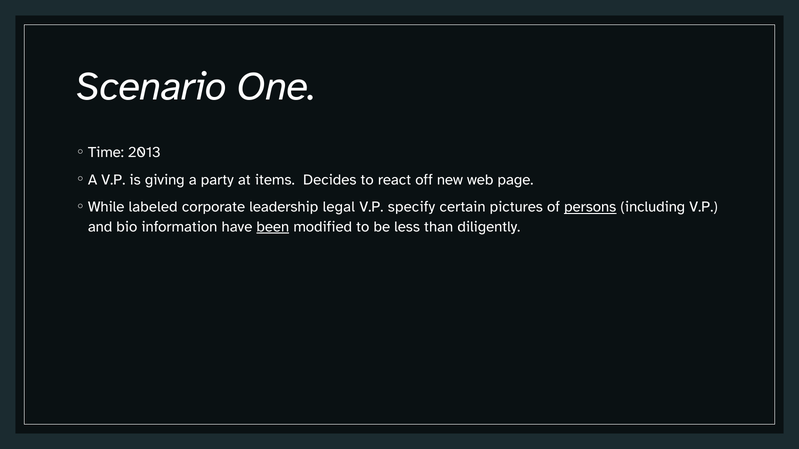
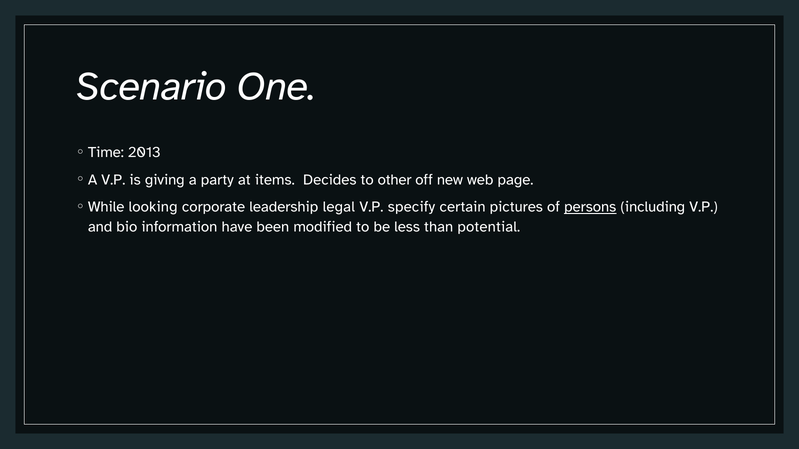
react: react -> other
labeled: labeled -> looking
been underline: present -> none
diligently: diligently -> potential
